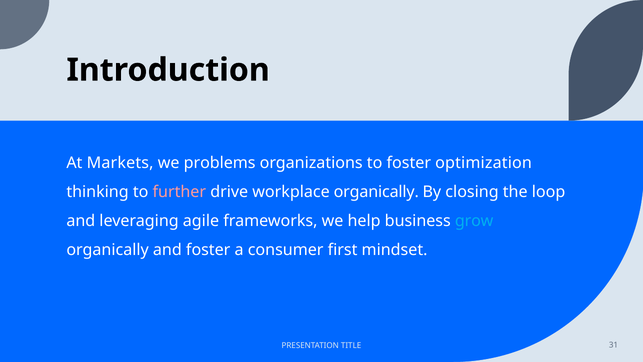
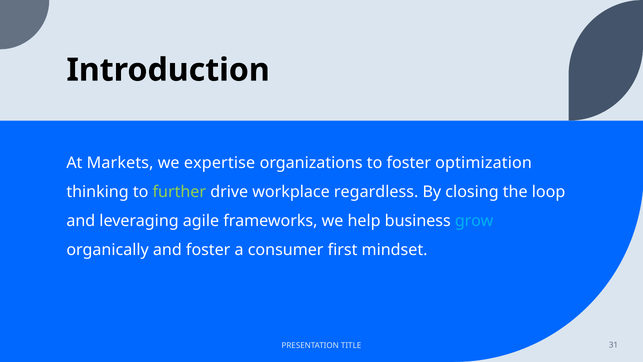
problems: problems -> expertise
further colour: pink -> light green
workplace organically: organically -> regardless
